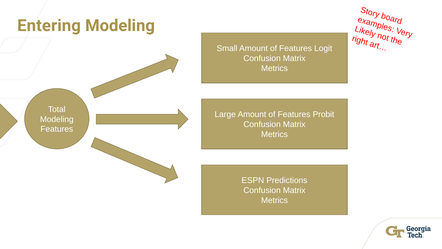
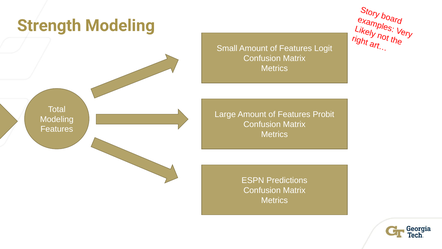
Entering: Entering -> Strength
